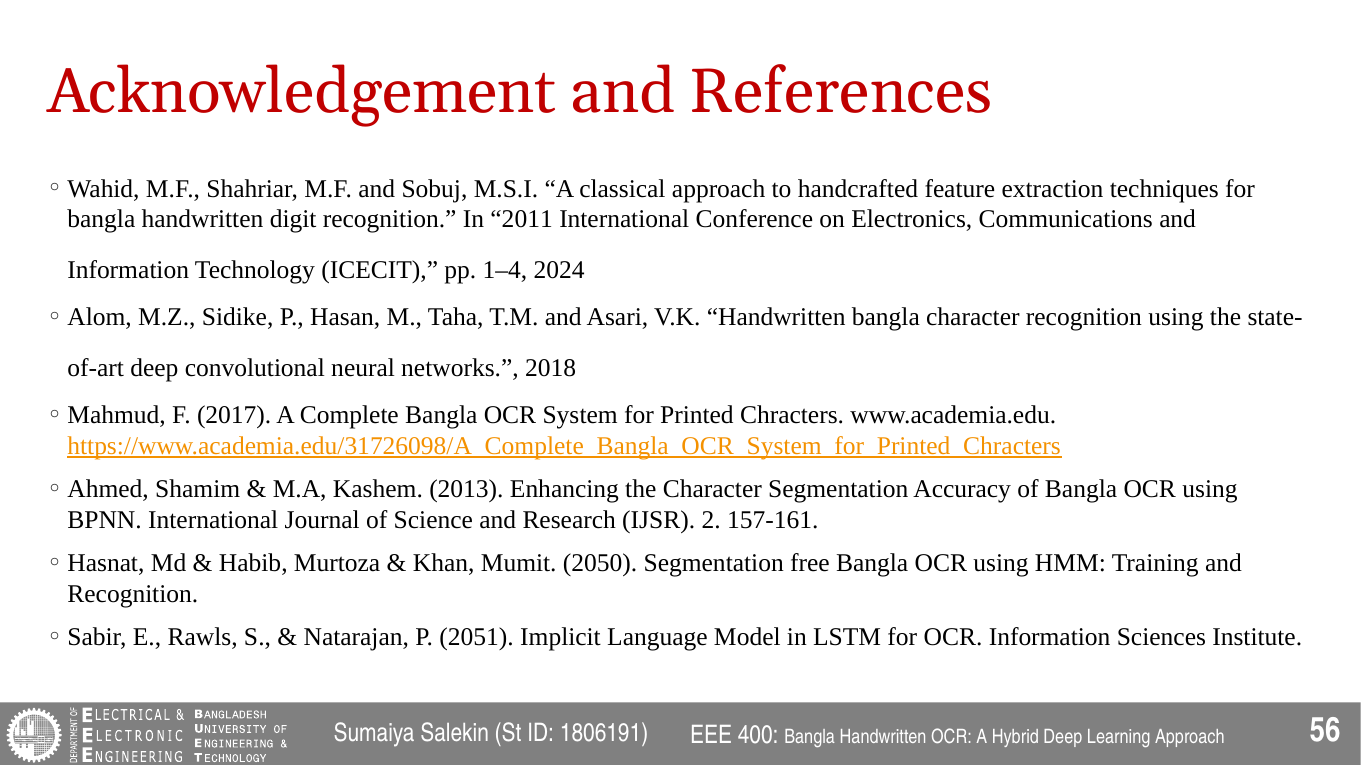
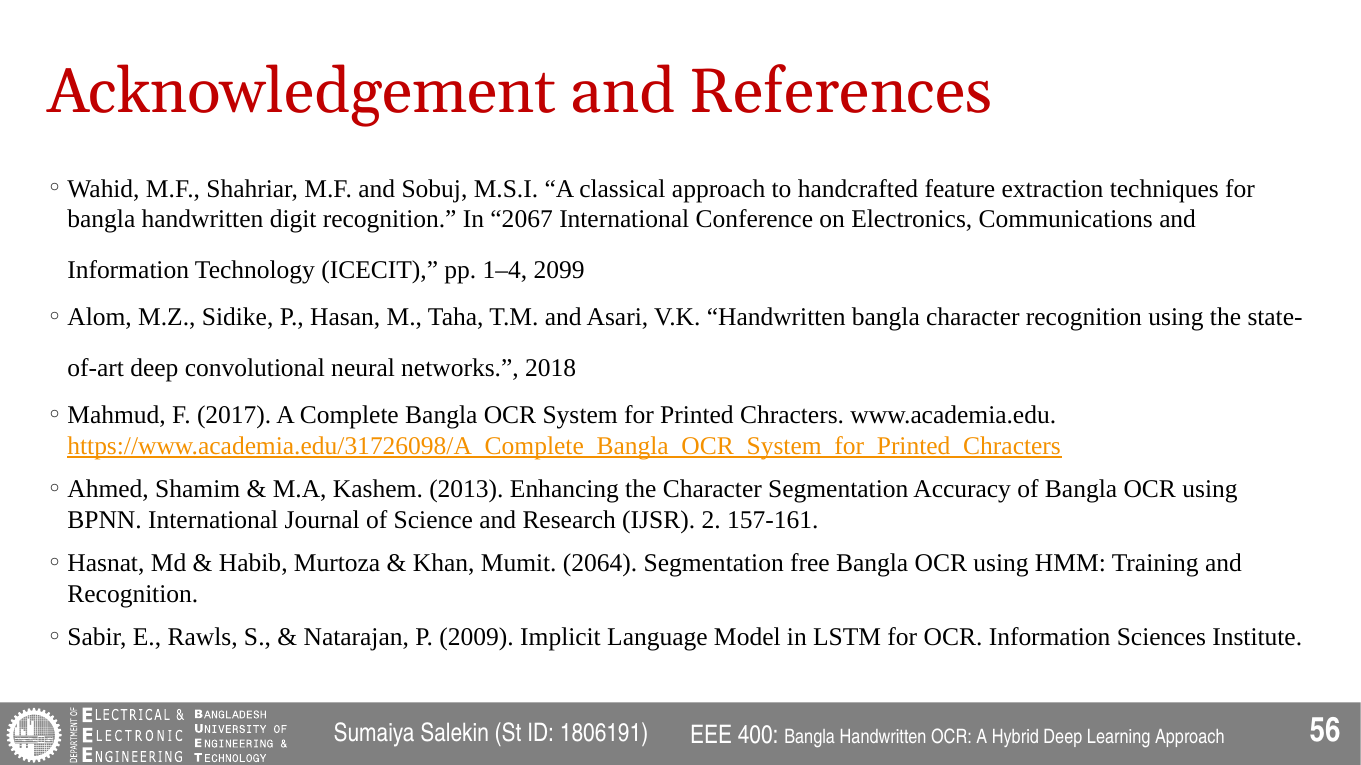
2011: 2011 -> 2067
2024: 2024 -> 2099
2050: 2050 -> 2064
2051: 2051 -> 2009
